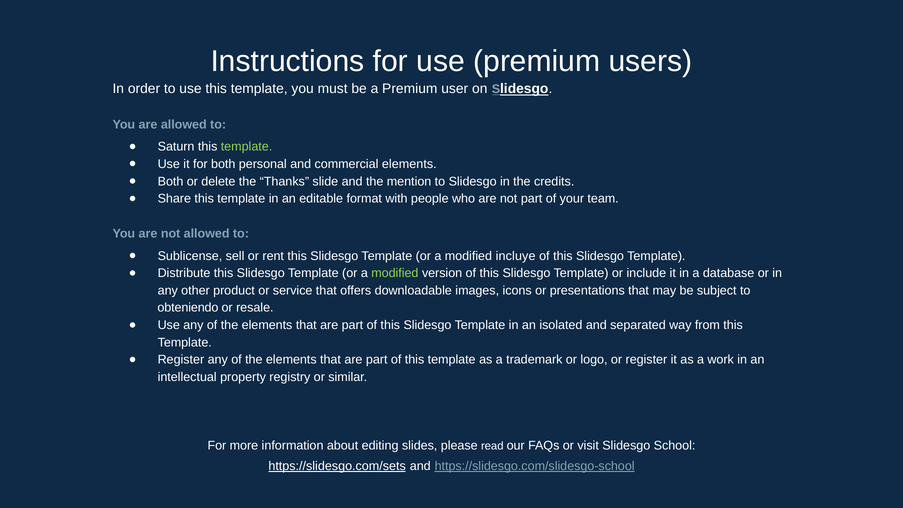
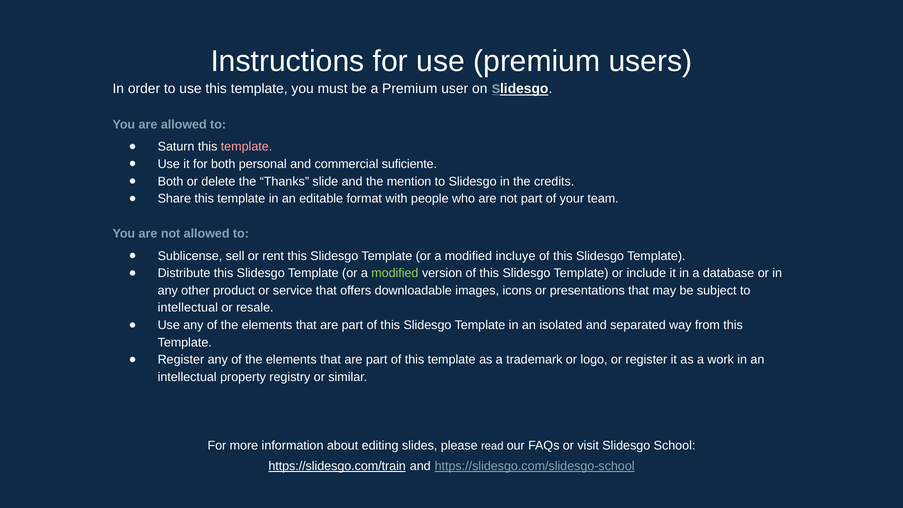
template at (247, 147) colour: light green -> pink
commercial elements: elements -> suficiente
obteniendo at (188, 308): obteniendo -> intellectual
https://slidesgo.com/sets: https://slidesgo.com/sets -> https://slidesgo.com/train
